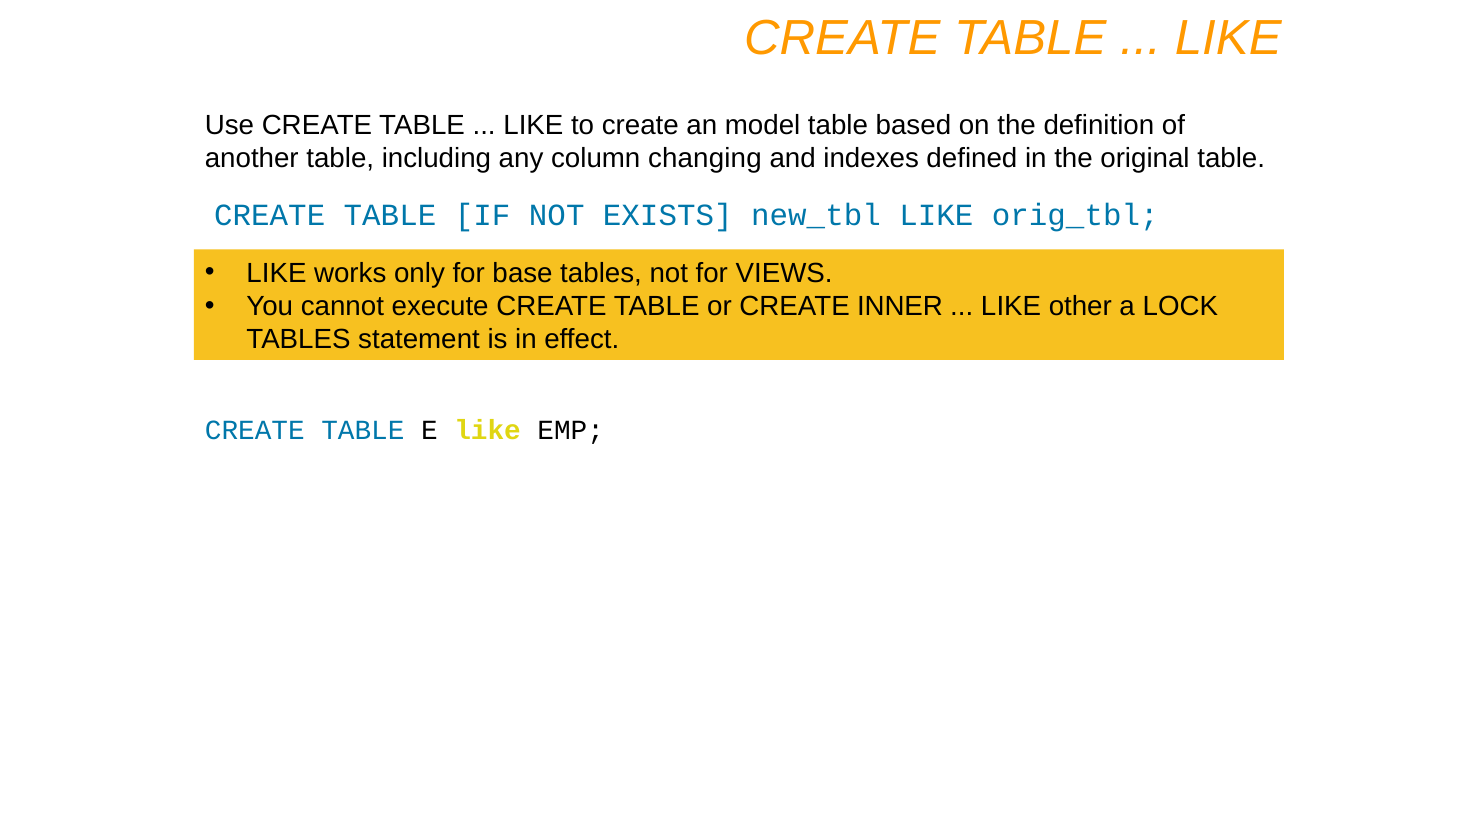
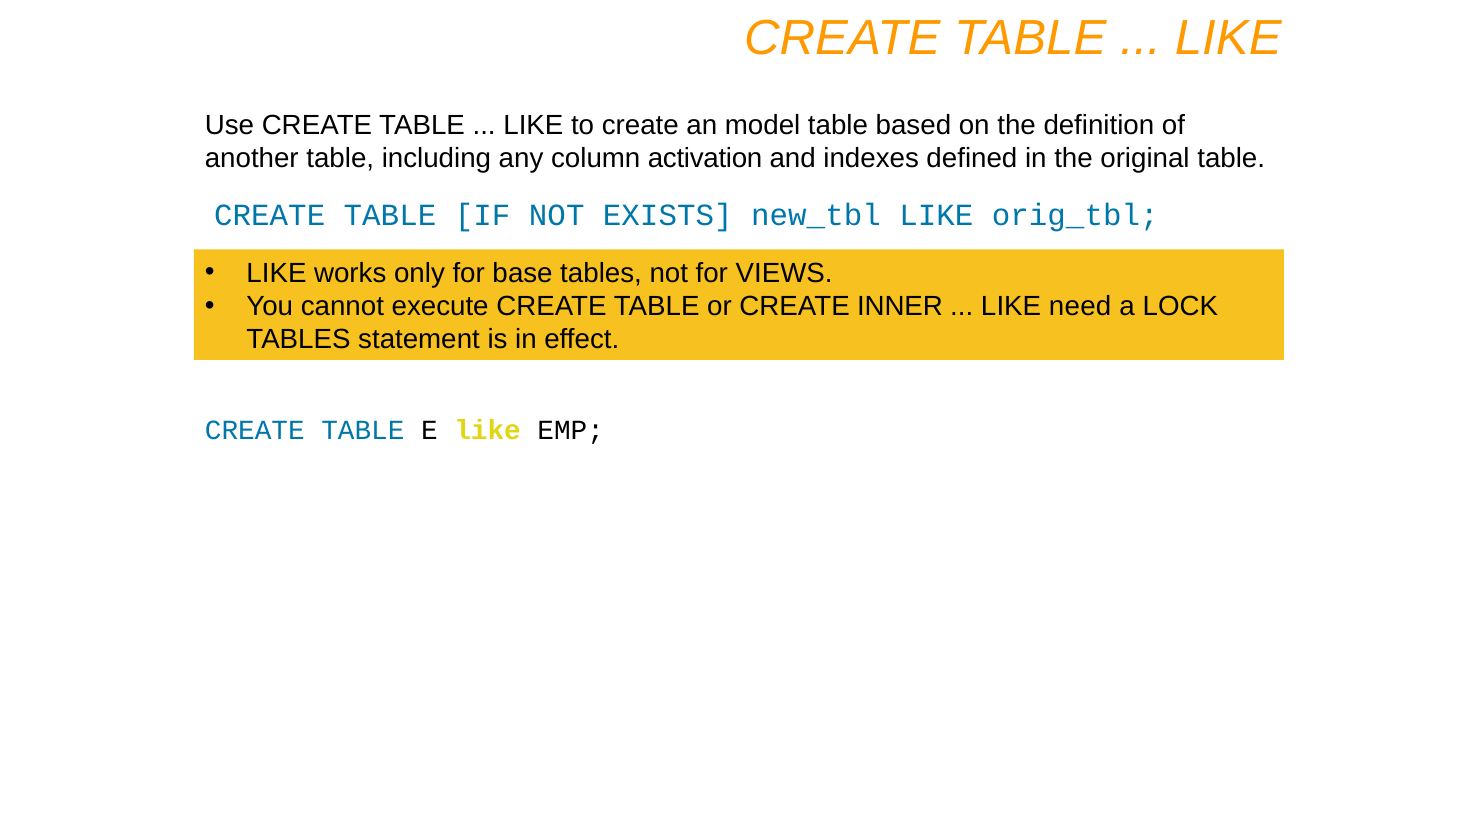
changing: changing -> activation
other: other -> need
